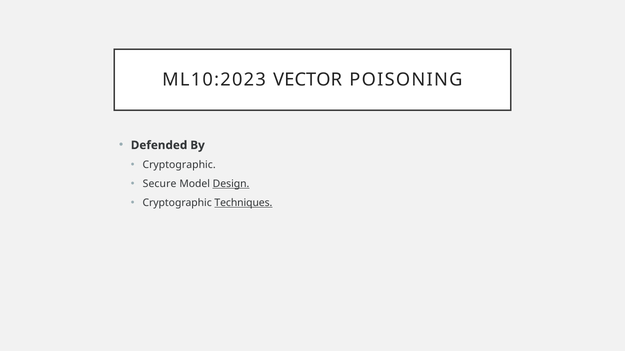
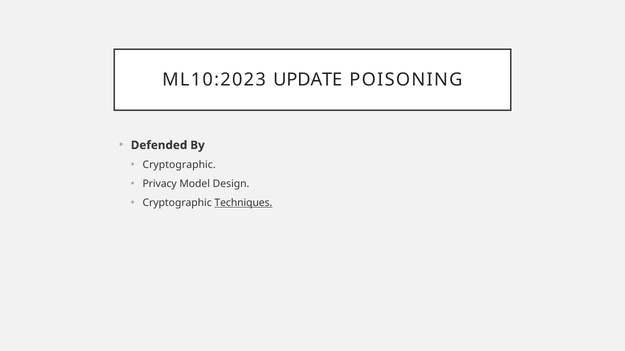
VECTOR: VECTOR -> UPDATE
Secure: Secure -> Privacy
Design underline: present -> none
